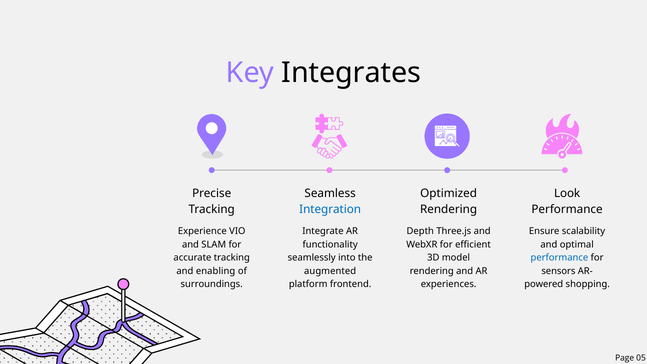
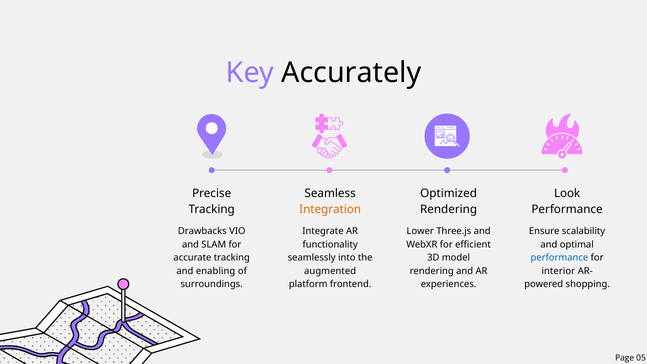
Integrates: Integrates -> Accurately
Integration colour: blue -> orange
Experience: Experience -> Drawbacks
Depth: Depth -> Lower
sensors: sensors -> interior
